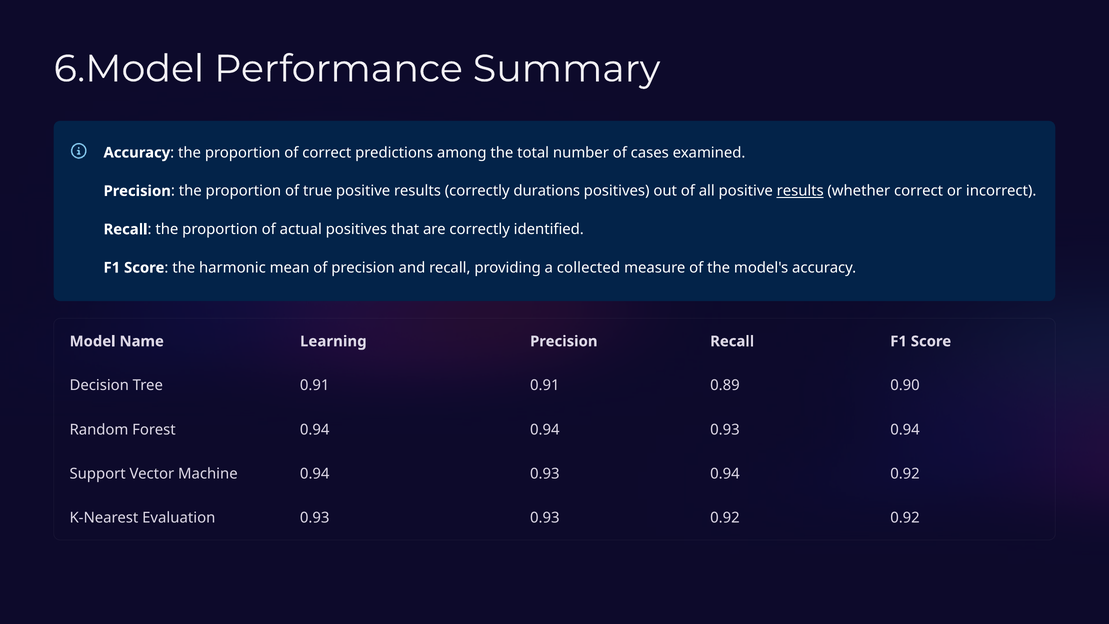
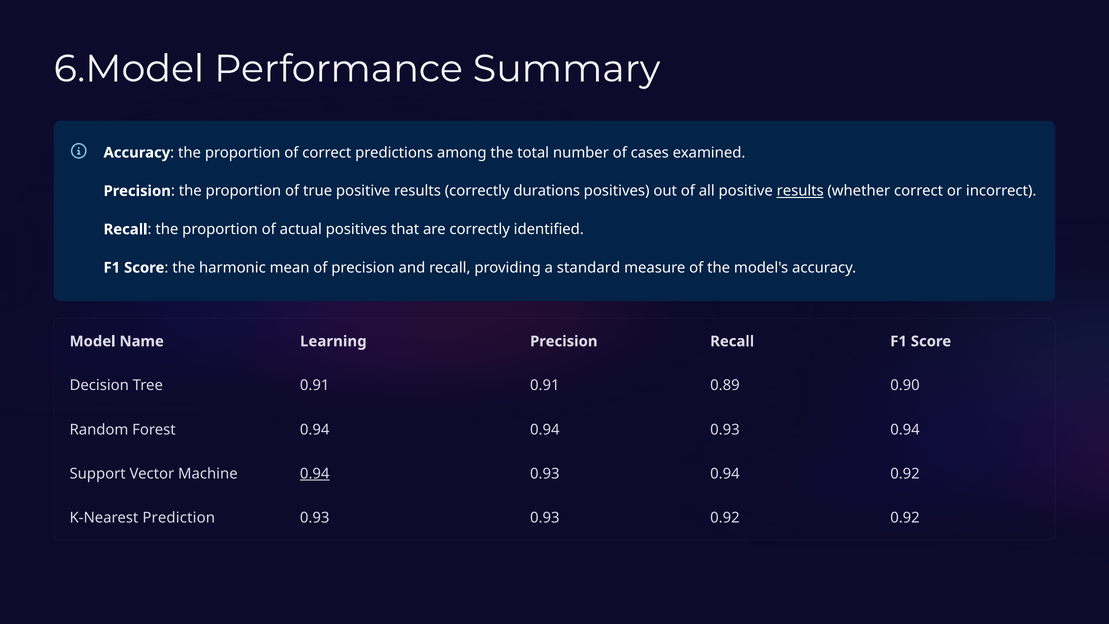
collected: collected -> standard
0.94 at (315, 474) underline: none -> present
Evaluation: Evaluation -> Prediction
